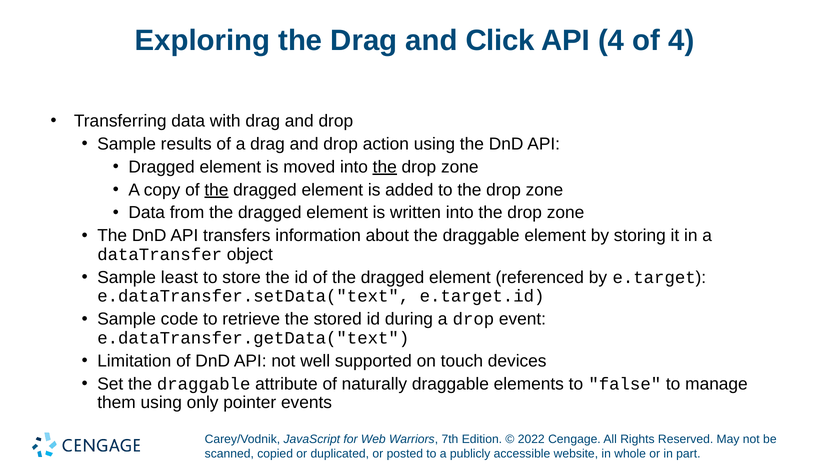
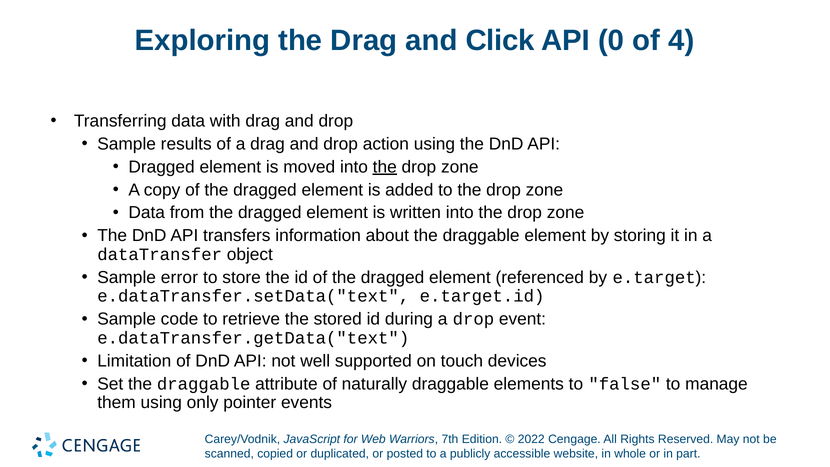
API 4: 4 -> 0
the at (216, 190) underline: present -> none
least: least -> error
